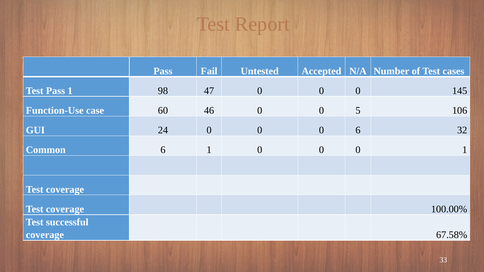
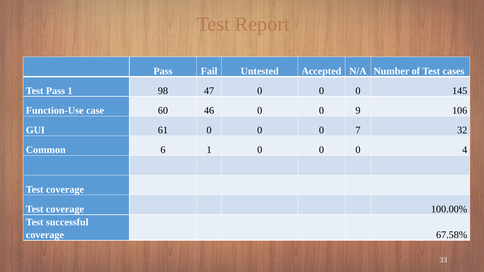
5: 5 -> 9
24: 24 -> 61
0 6: 6 -> 7
0 1: 1 -> 4
